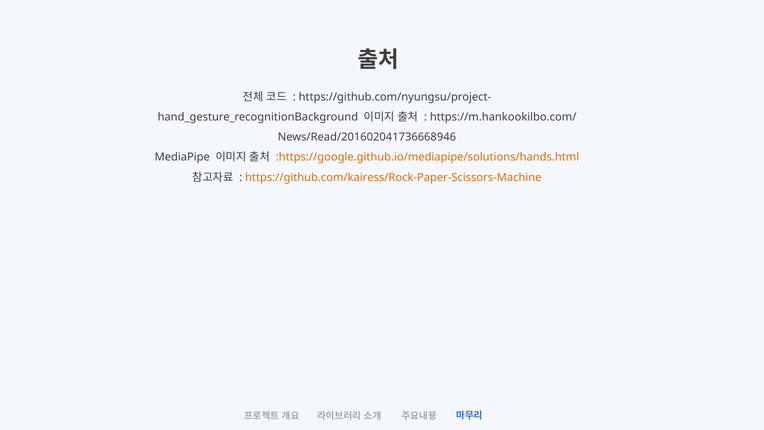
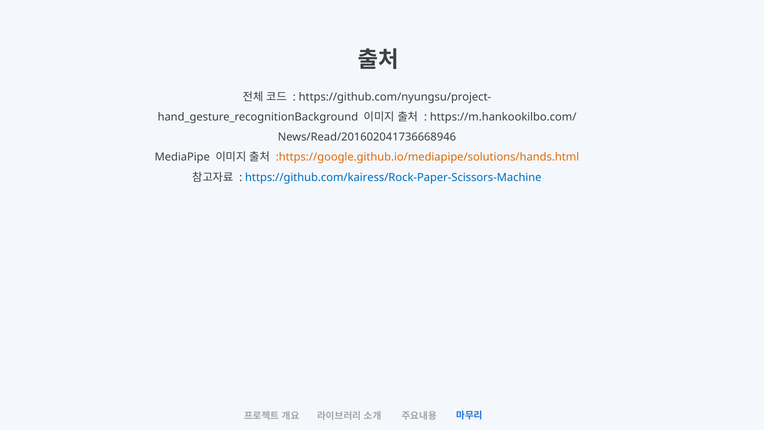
https://github.com/kairess/Rock-Paper-Scissors-Machine colour: orange -> blue
